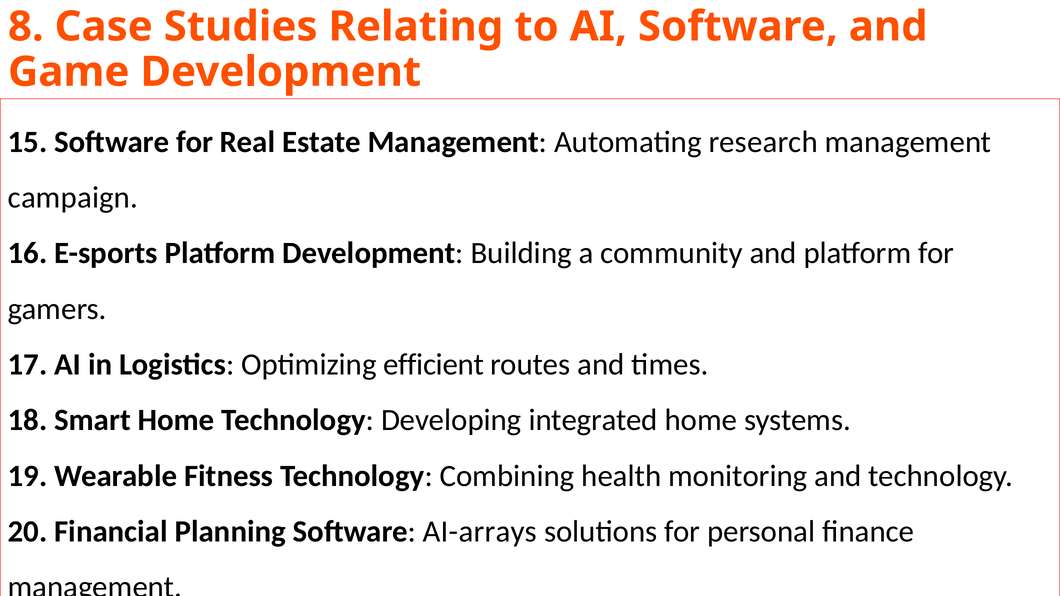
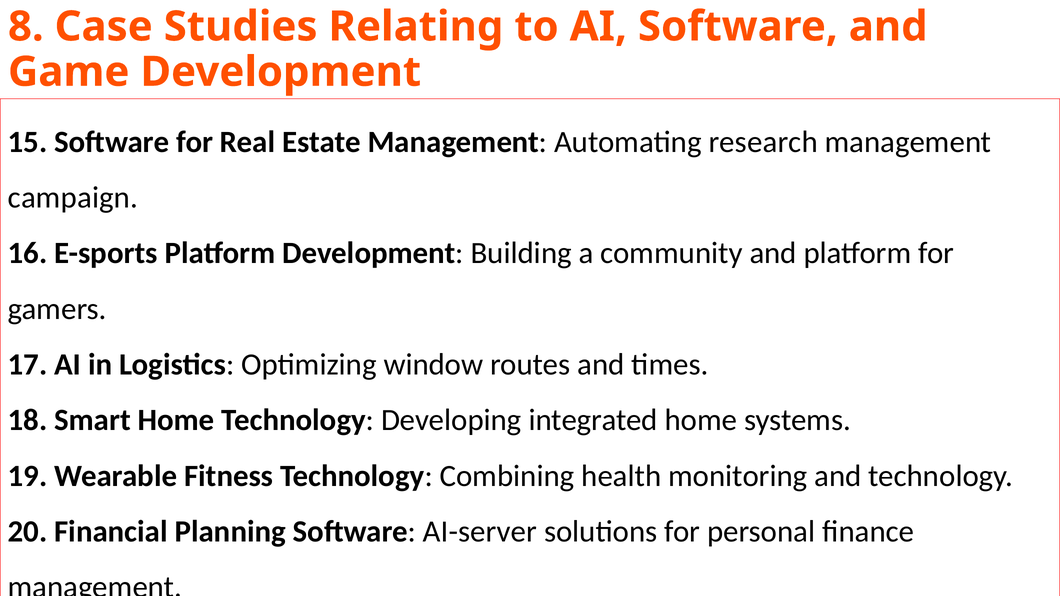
efficient: efficient -> window
AI-arrays: AI-arrays -> AI-server
